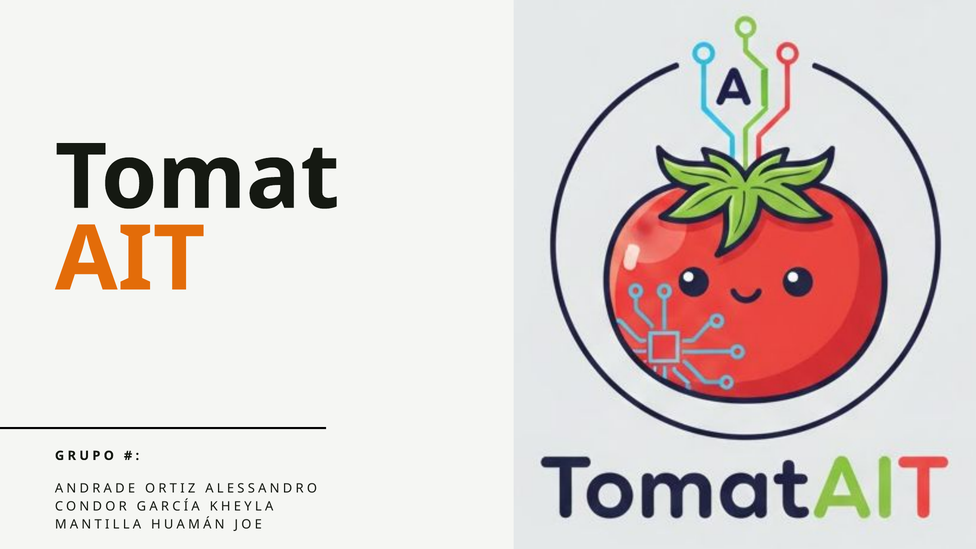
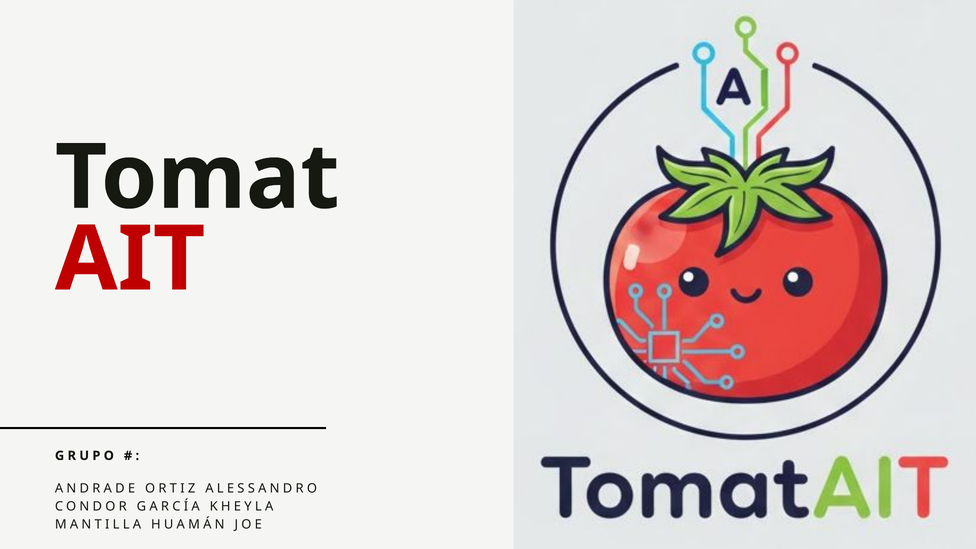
AIT colour: orange -> red
